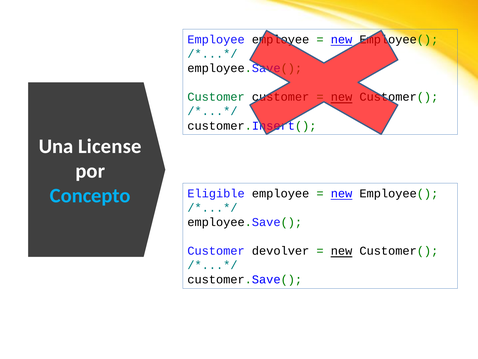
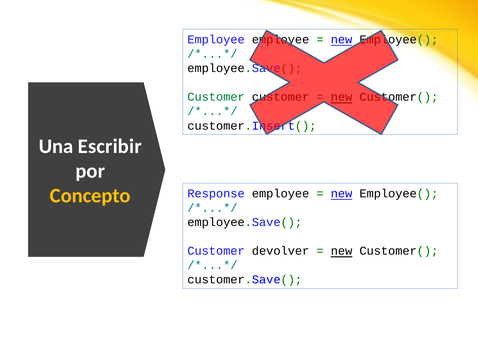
License: License -> Escribir
Concepto colour: light blue -> yellow
Eligible: Eligible -> Response
